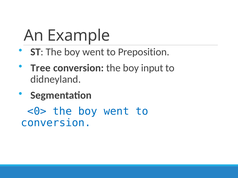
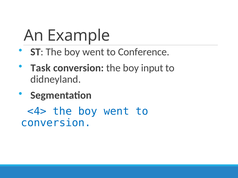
Preposition: Preposition -> Conference
Tree: Tree -> Task
<0>: <0> -> <4>
